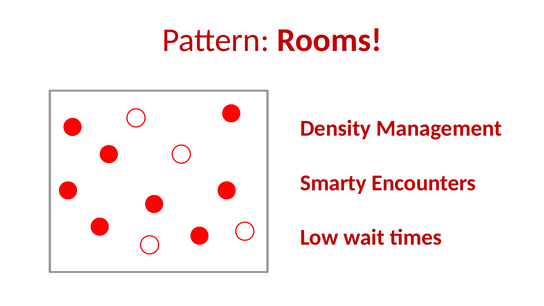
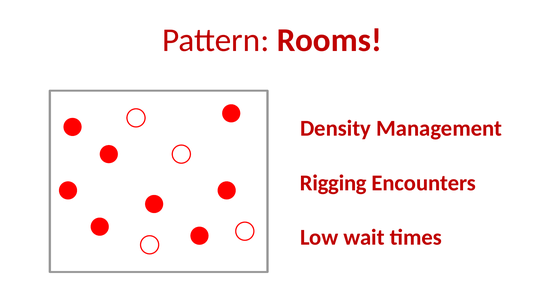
Smarty: Smarty -> Rigging
